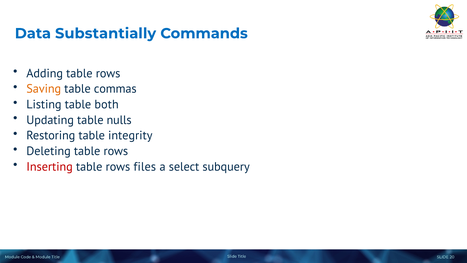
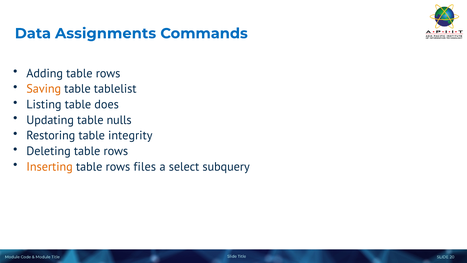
Substantially: Substantially -> Assignments
commas: commas -> tablelist
both: both -> does
Inserting colour: red -> orange
